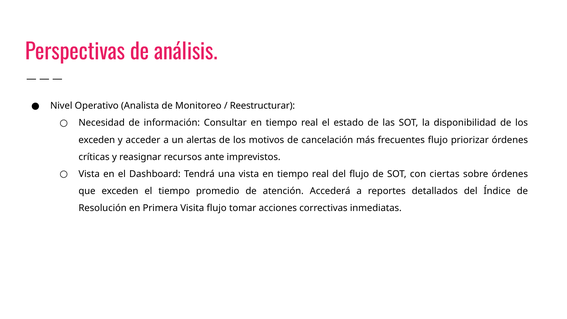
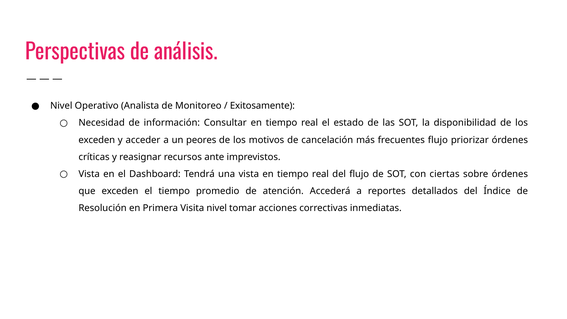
Reestructurar: Reestructurar -> Exitosamente
alertas: alertas -> peores
Visita flujo: flujo -> nivel
